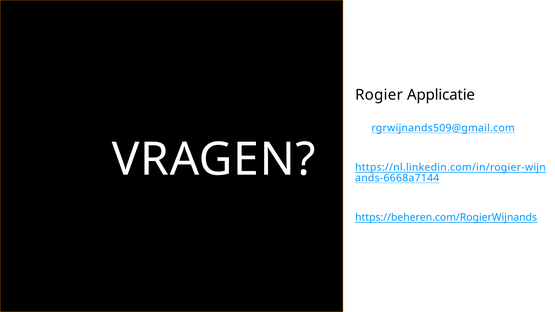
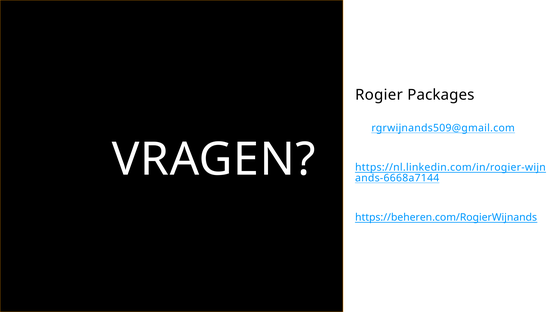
Applicatie: Applicatie -> Packages
